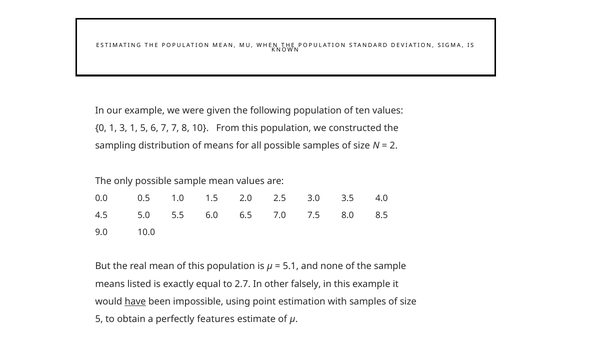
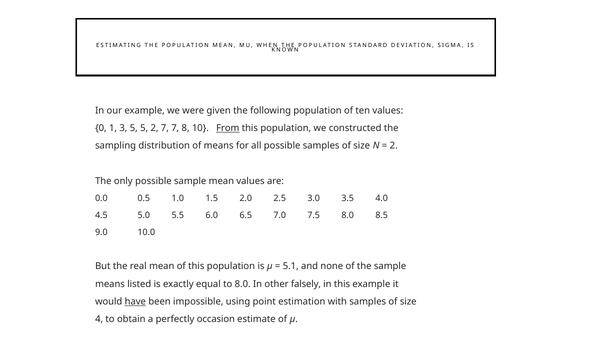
3 1: 1 -> 5
5 6: 6 -> 2
From underline: none -> present
to 2.7: 2.7 -> 8.0
5 at (99, 319): 5 -> 4
features: features -> occasion
